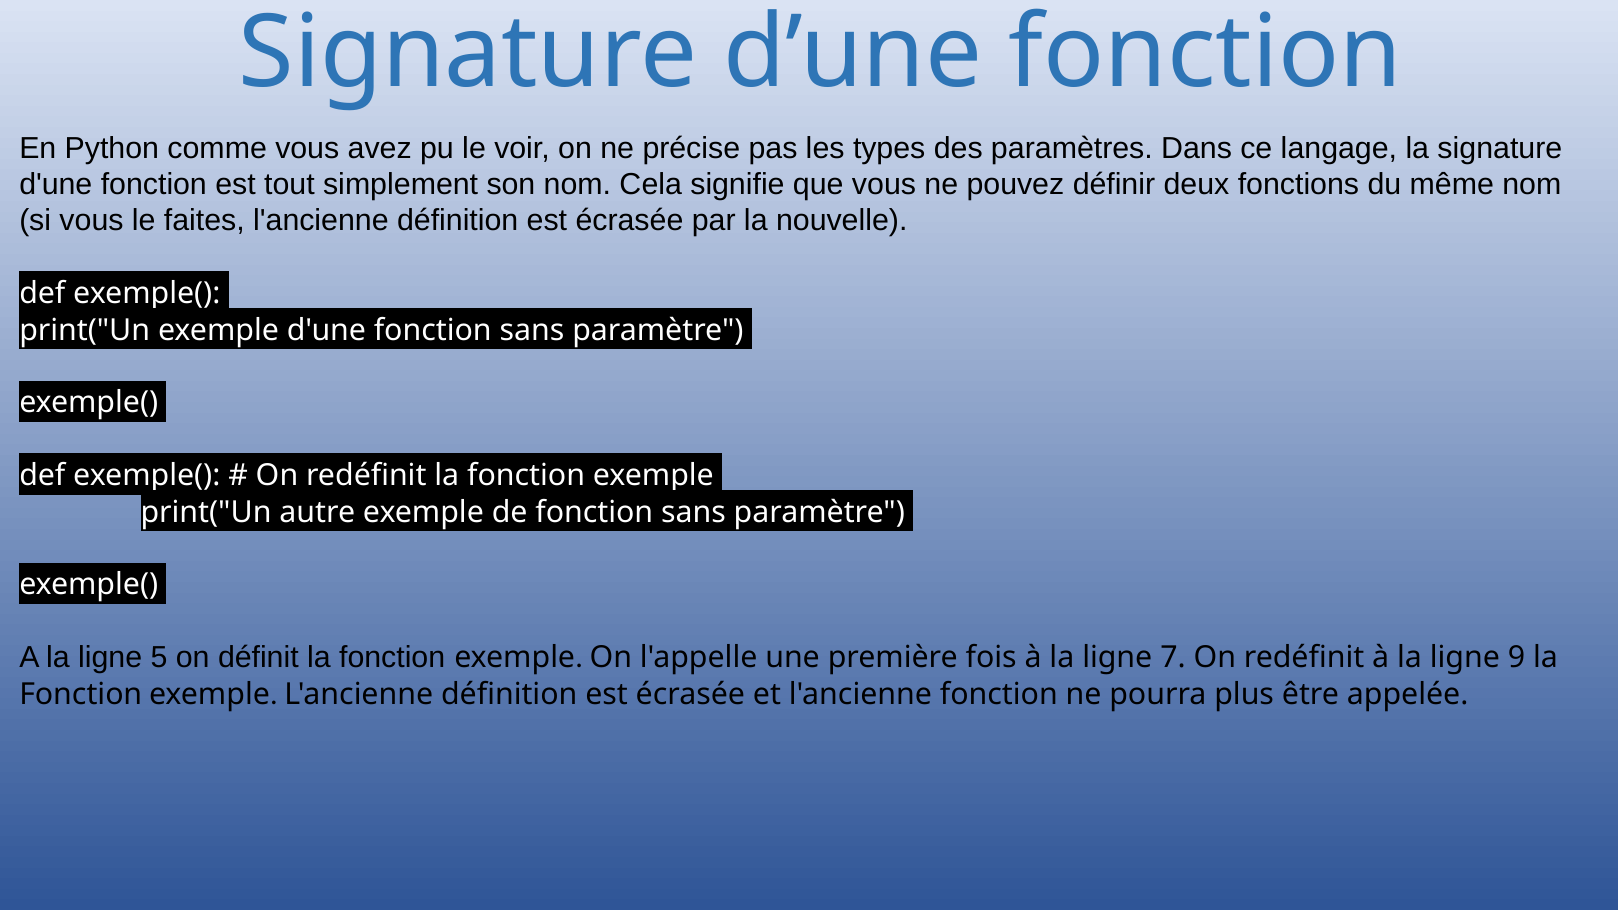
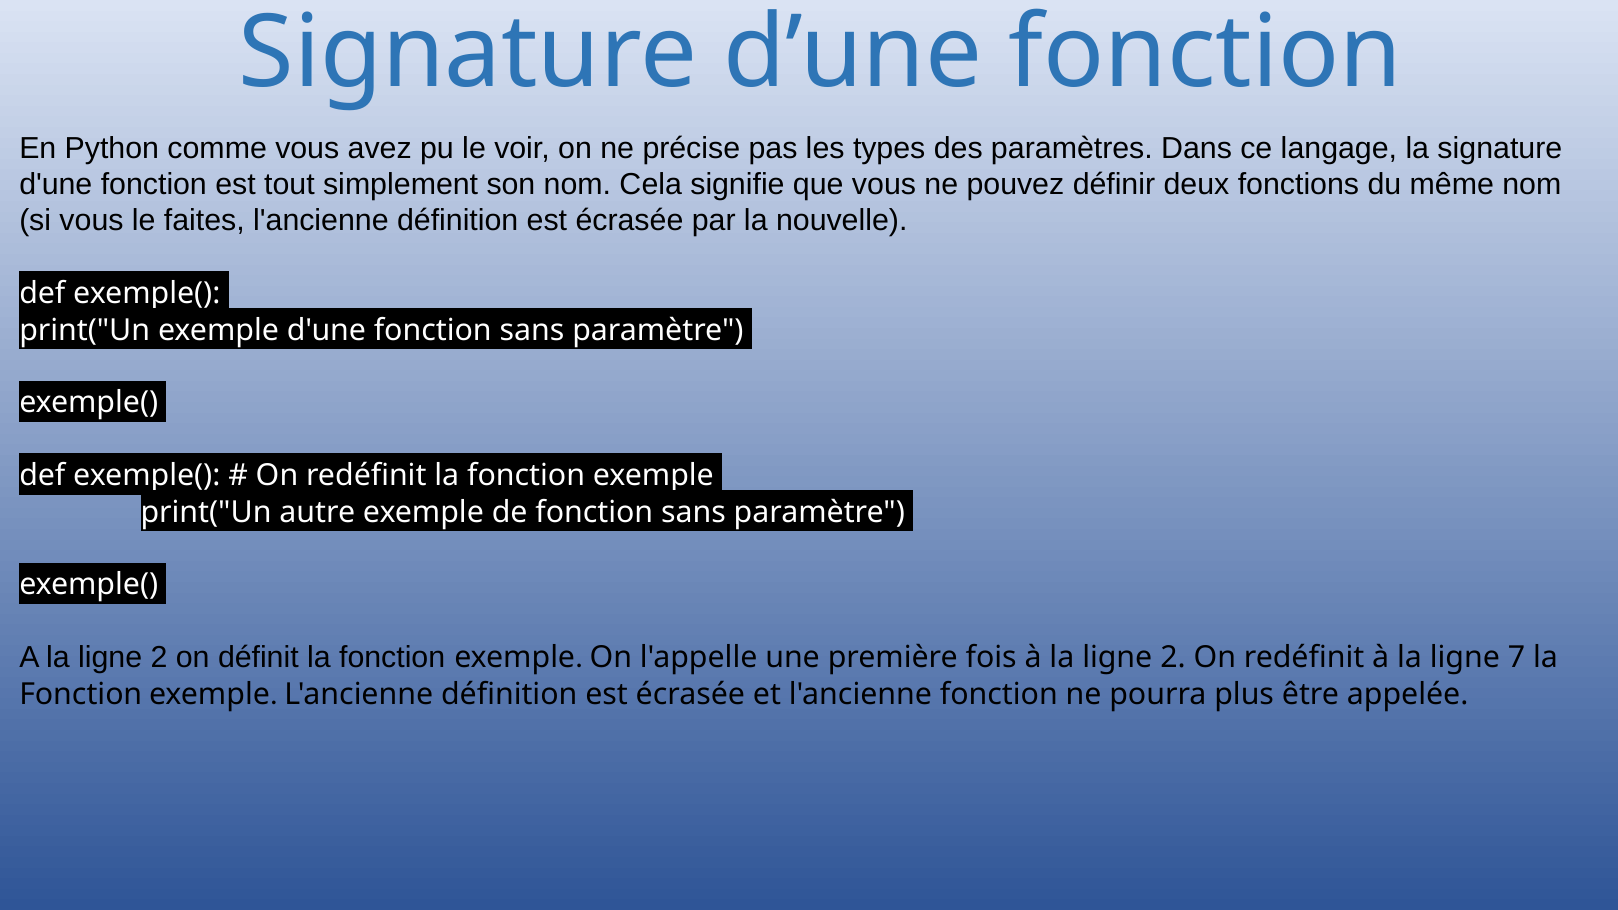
A la ligne 5: 5 -> 2
à la ligne 7: 7 -> 2
9: 9 -> 7
